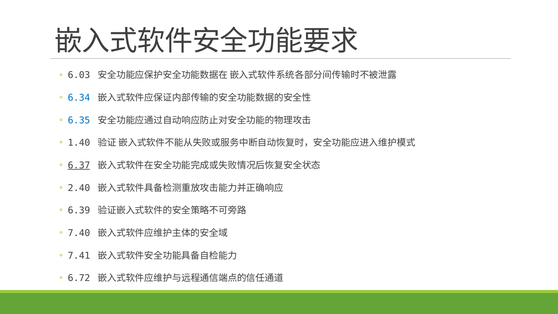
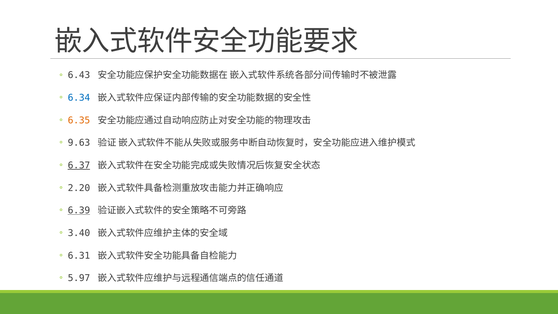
6.03: 6.03 -> 6.43
6.35 colour: blue -> orange
1.40: 1.40 -> 9.63
2.40: 2.40 -> 2.20
6.39 underline: none -> present
7.40: 7.40 -> 3.40
7.41: 7.41 -> 6.31
6.72: 6.72 -> 5.97
